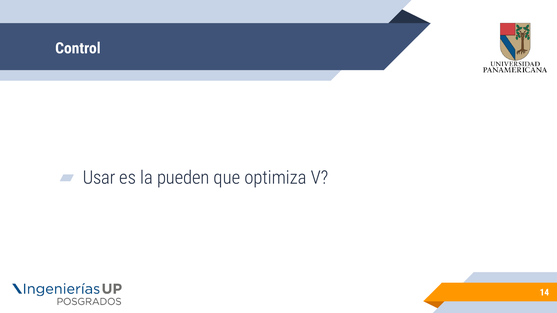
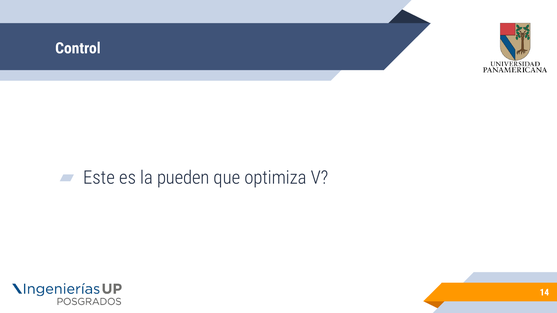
Usar: Usar -> Este
